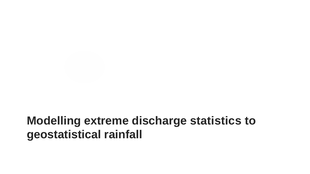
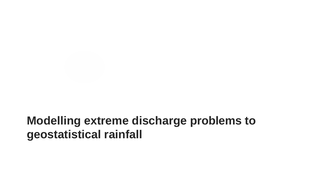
statistics: statistics -> problems
